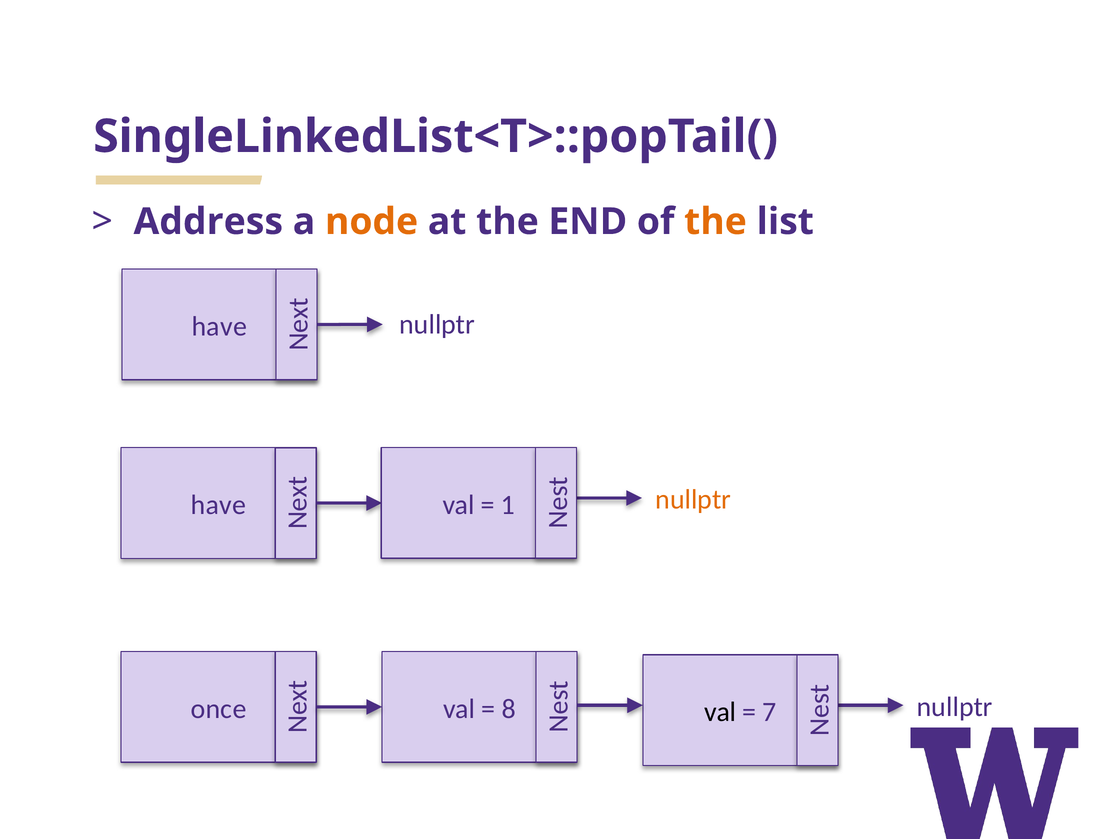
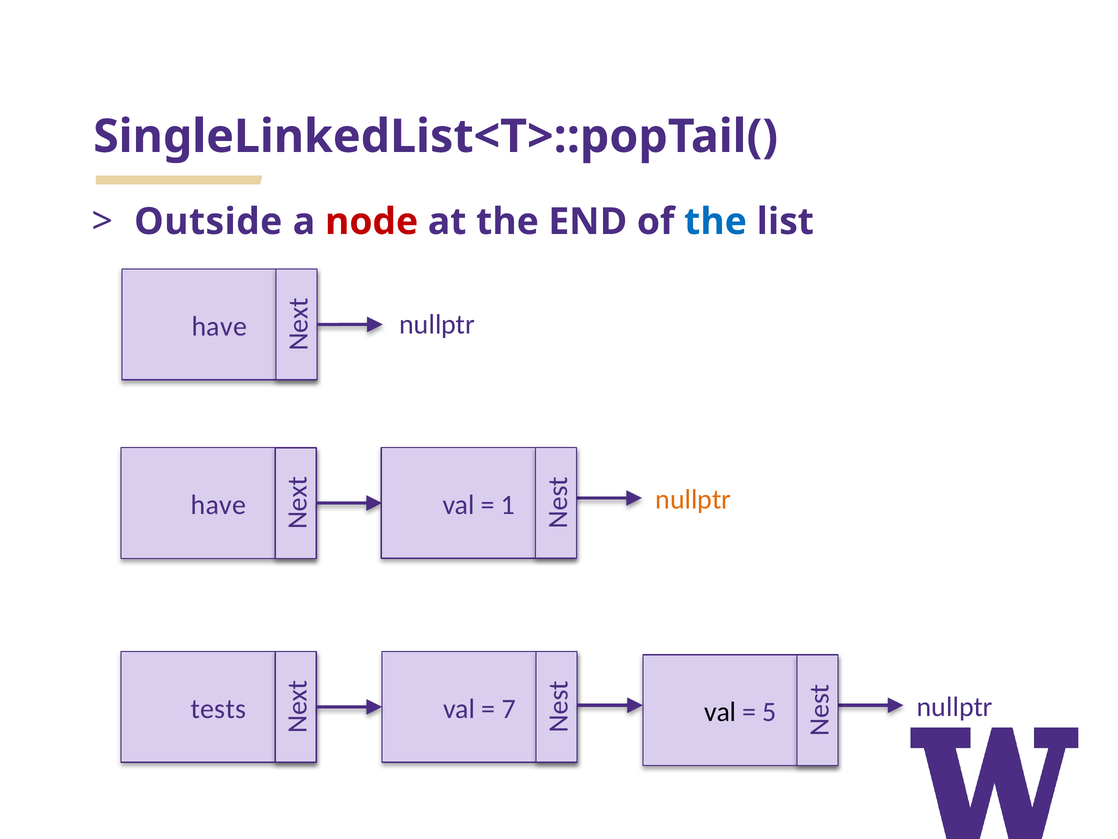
Address: Address -> Outside
node colour: orange -> red
the at (715, 222) colour: orange -> blue
once: once -> tests
8: 8 -> 7
7: 7 -> 5
